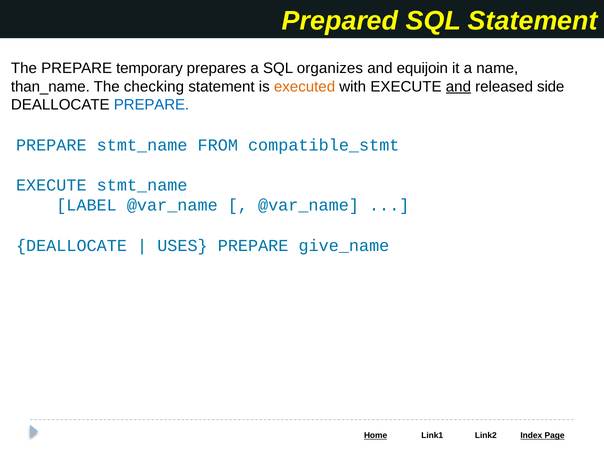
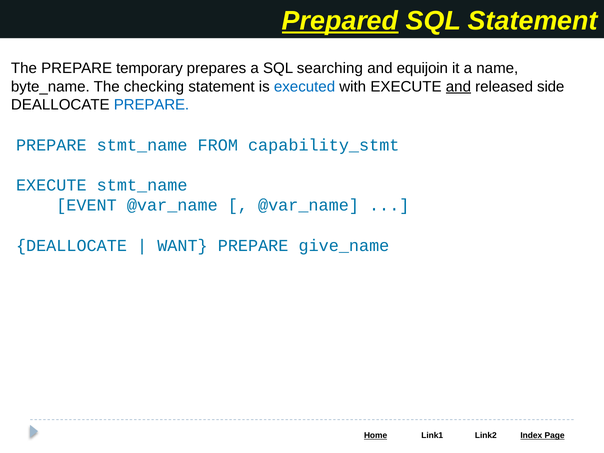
Prepared underline: none -> present
organizes: organizes -> searching
than_name: than_name -> byte_name
executed colour: orange -> blue
compatible_stmt: compatible_stmt -> capability_stmt
LABEL: LABEL -> EVENT
USES: USES -> WANT
